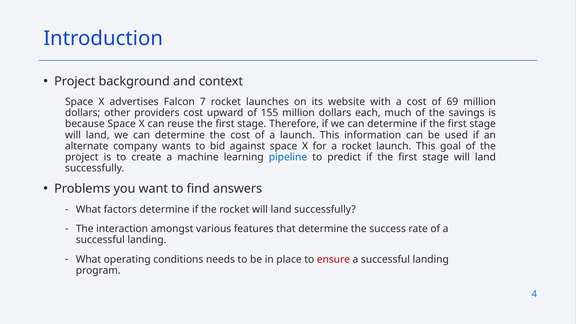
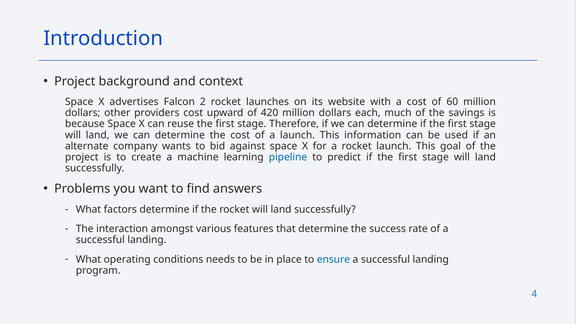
7: 7 -> 2
69: 69 -> 60
155: 155 -> 420
ensure colour: red -> blue
